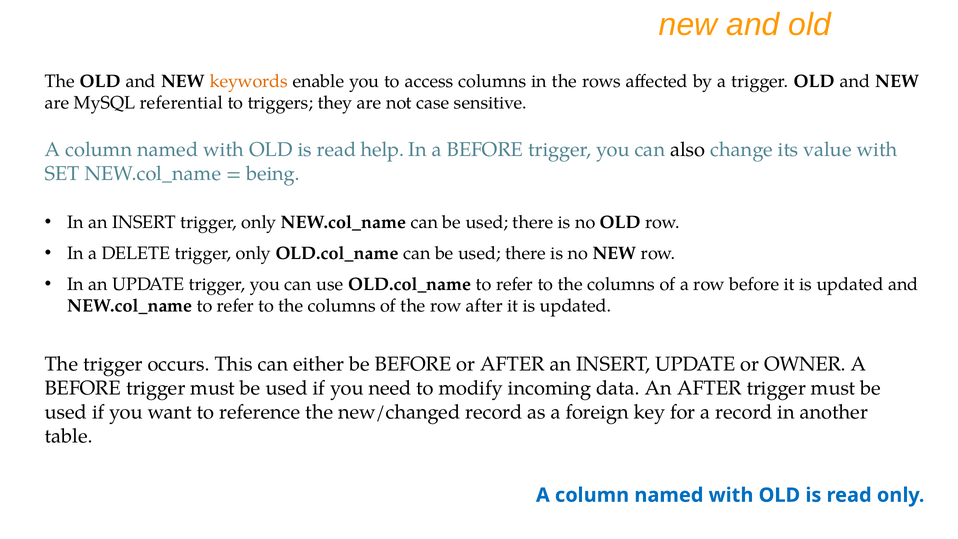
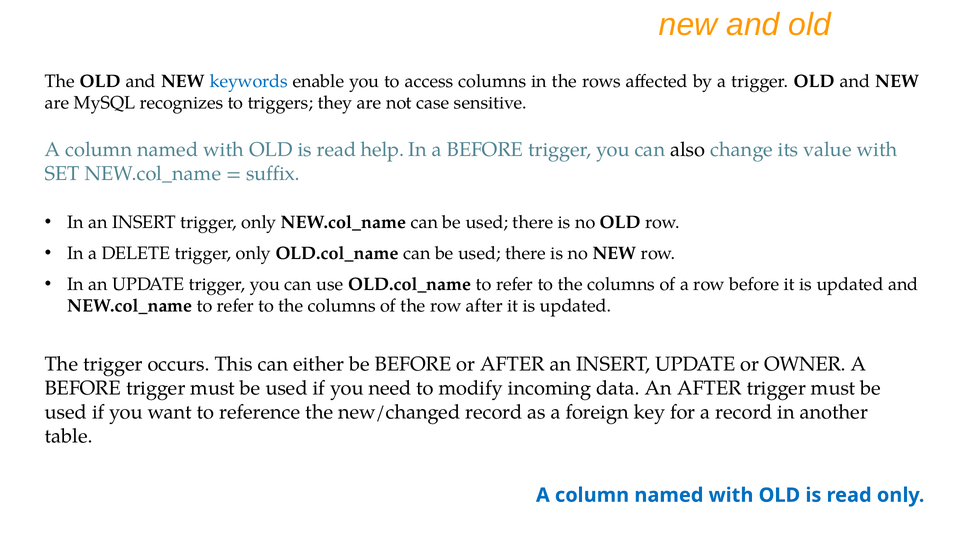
keywords colour: orange -> blue
referential: referential -> recognizes
being: being -> suffix
